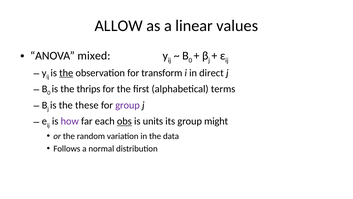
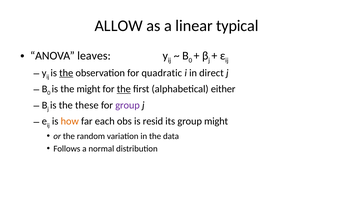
values: values -> typical
mixed: mixed -> leaves
transform: transform -> quadratic
the thrips: thrips -> might
the at (124, 89) underline: none -> present
terms: terms -> either
how colour: purple -> orange
obs underline: present -> none
units: units -> resid
